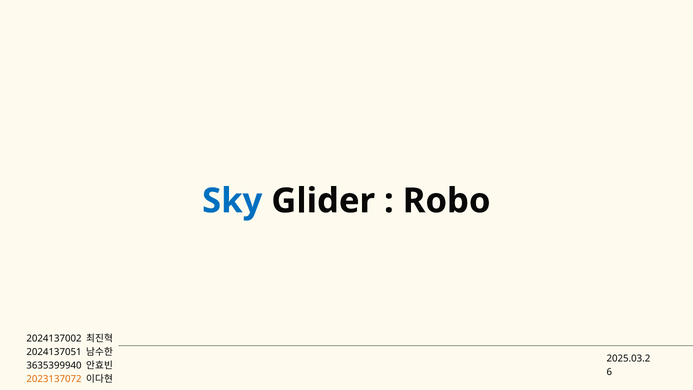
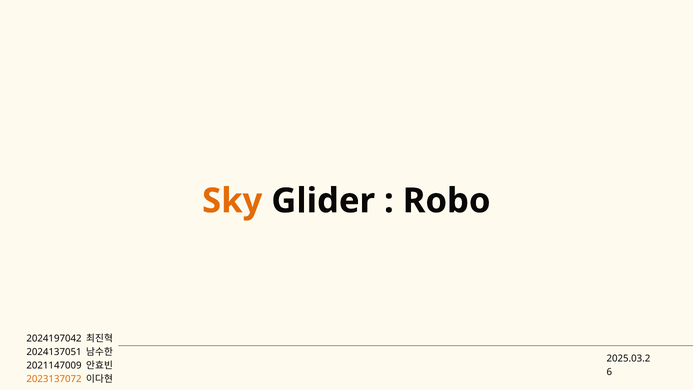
Sky colour: blue -> orange
2024137002: 2024137002 -> 2024197042
3635399940: 3635399940 -> 2021147009
